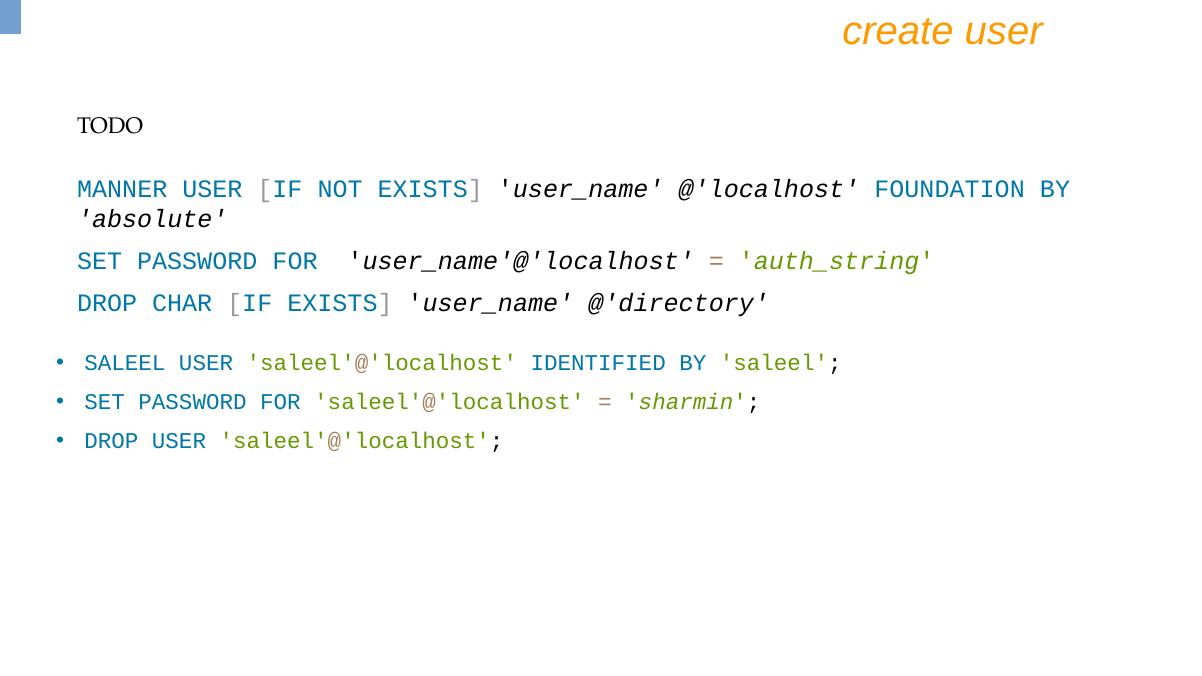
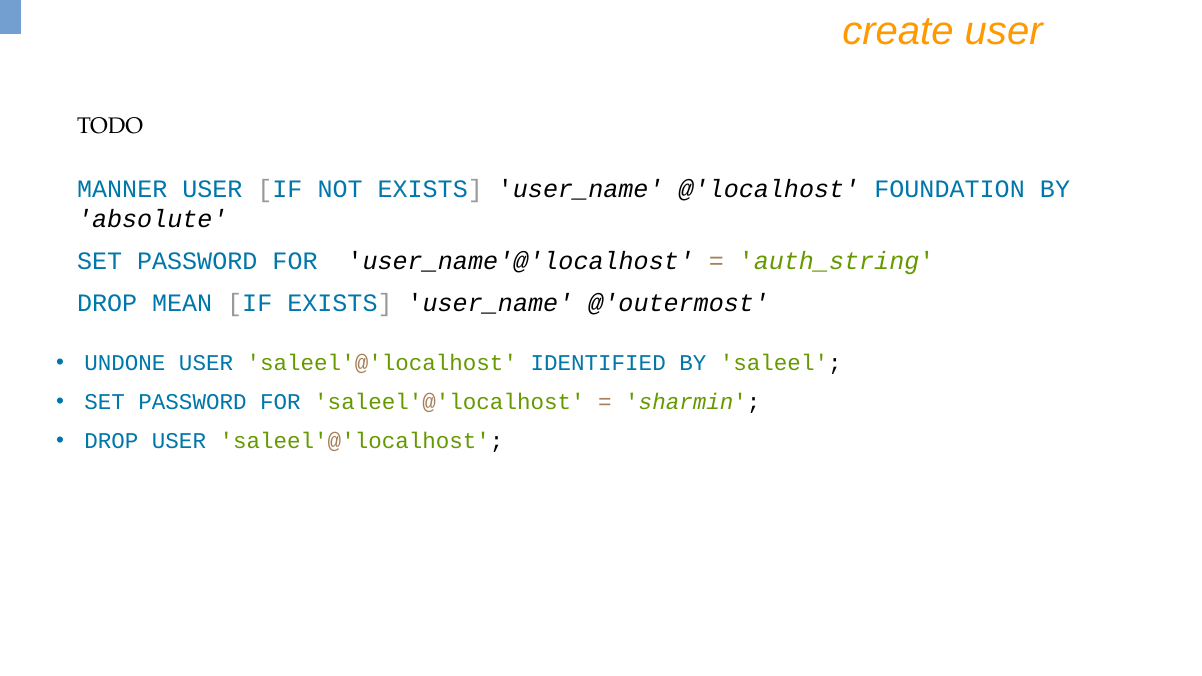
CHAR: CHAR -> MEAN
@'directory: @'directory -> @'outermost
SALEEL at (125, 363): SALEEL -> UNDONE
